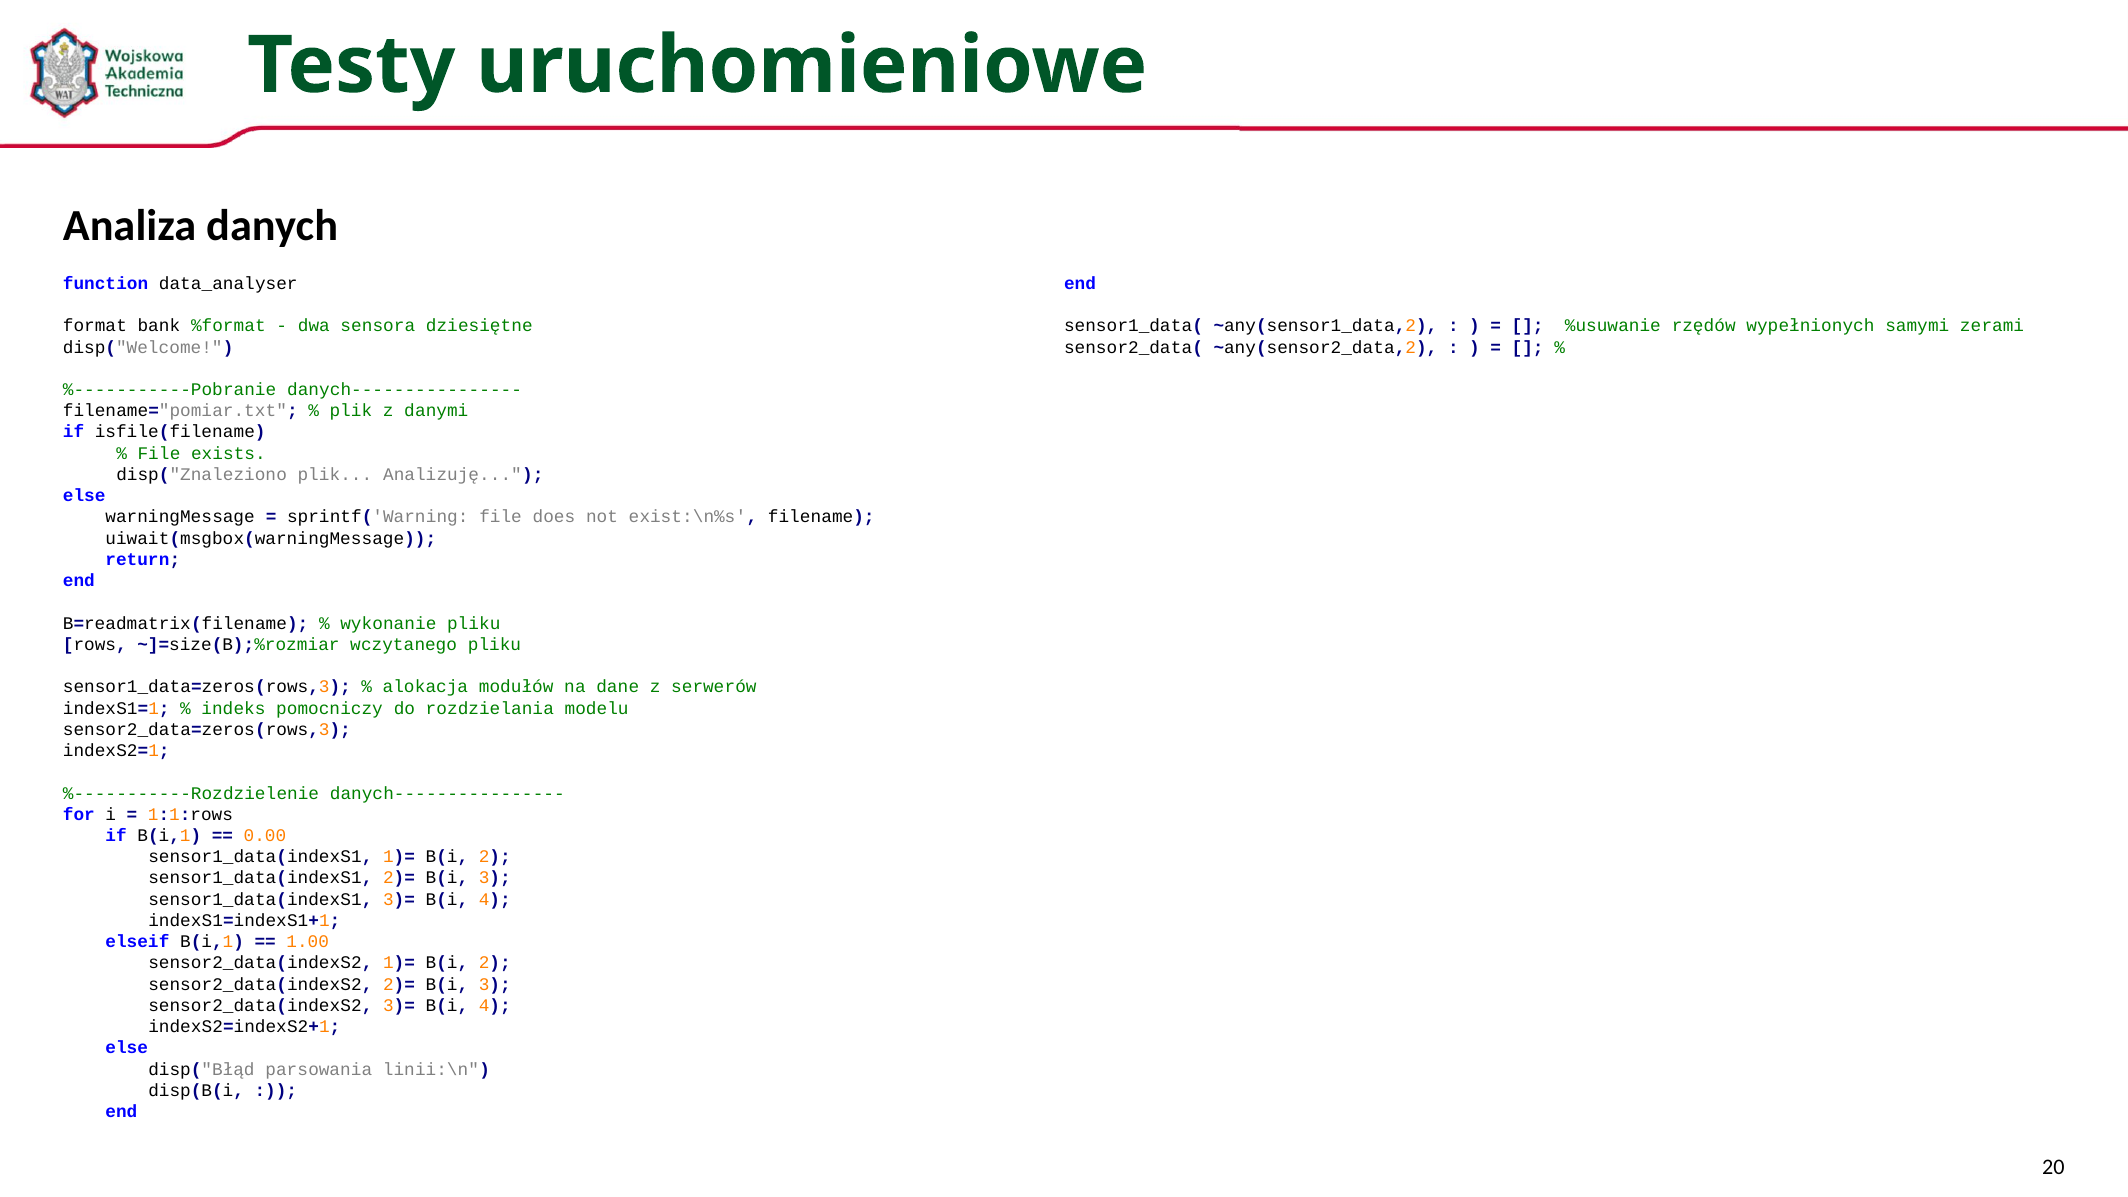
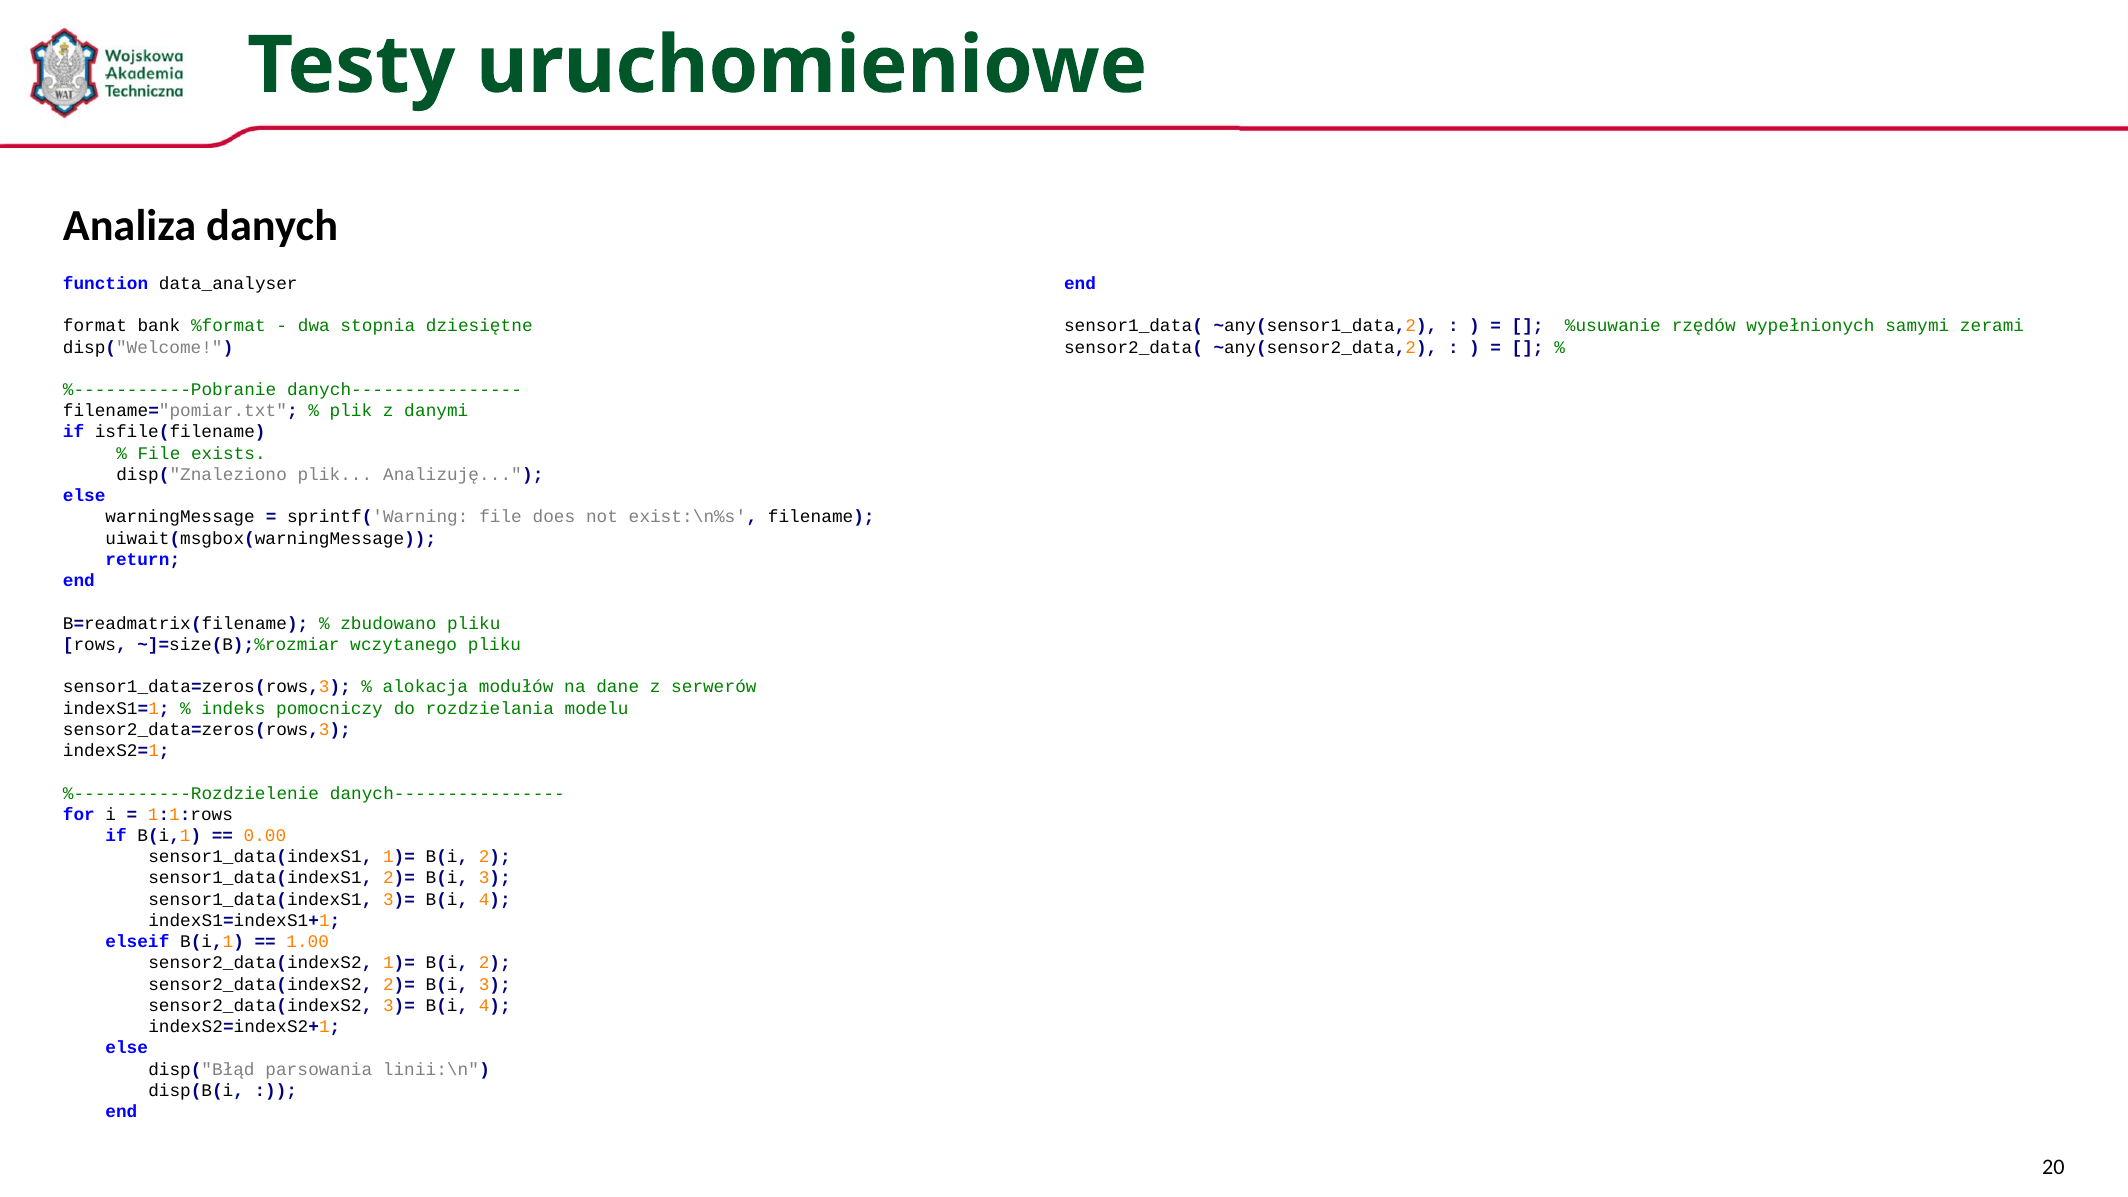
sensora: sensora -> stopnia
wykonanie: wykonanie -> zbudowano
